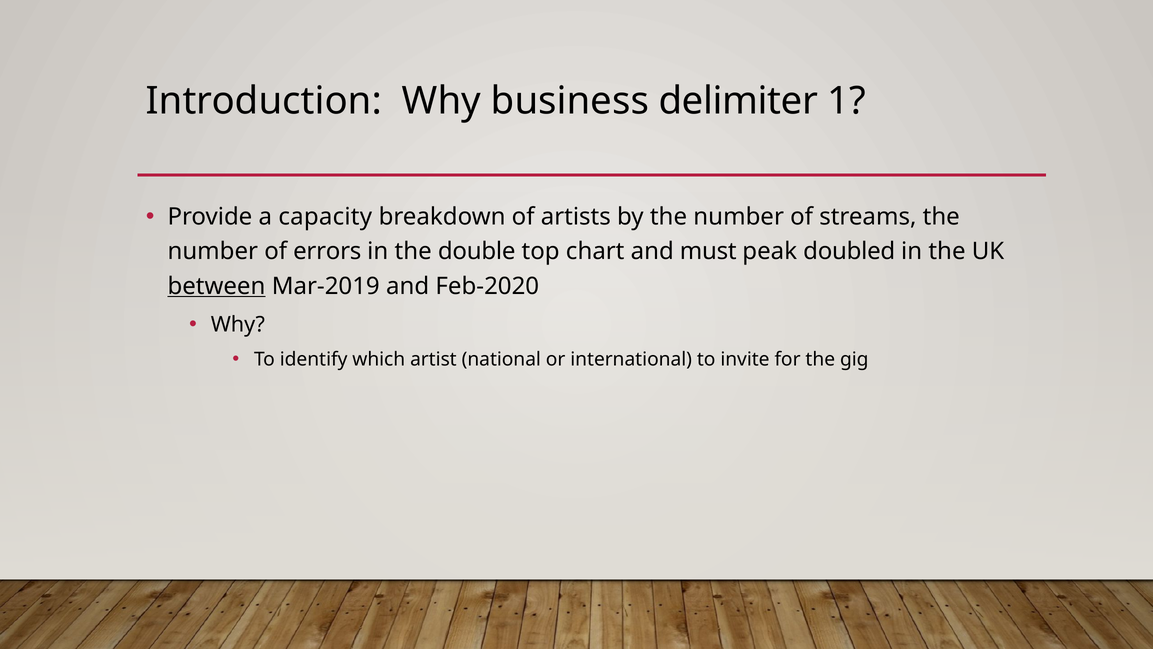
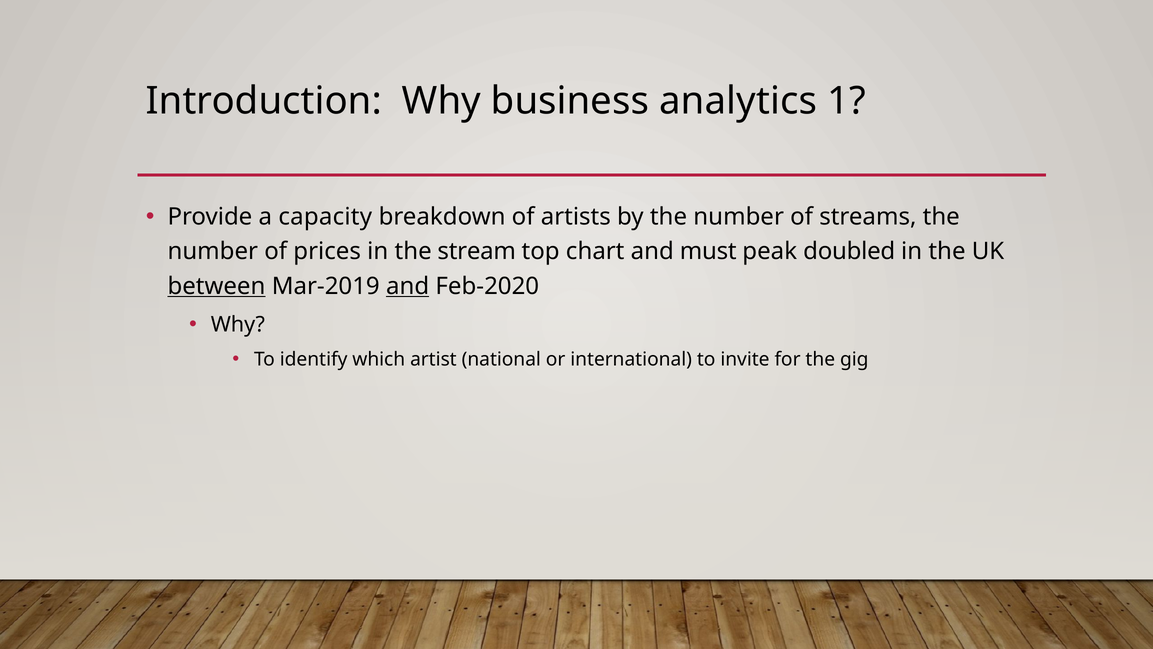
delimiter: delimiter -> analytics
errors: errors -> prices
double: double -> stream
and at (408, 286) underline: none -> present
